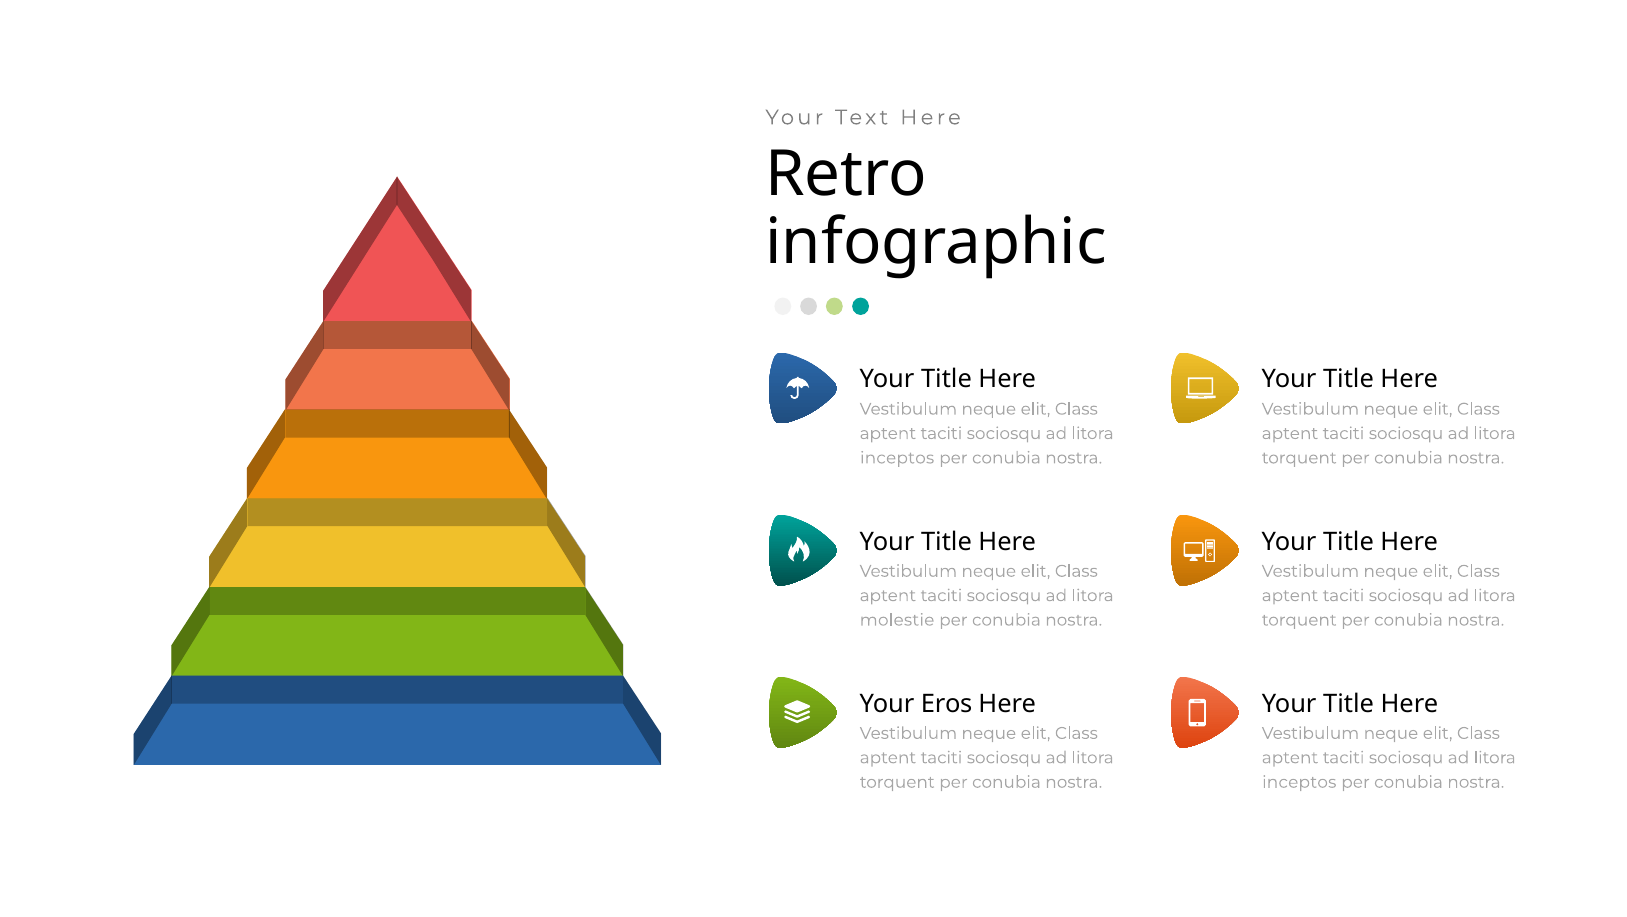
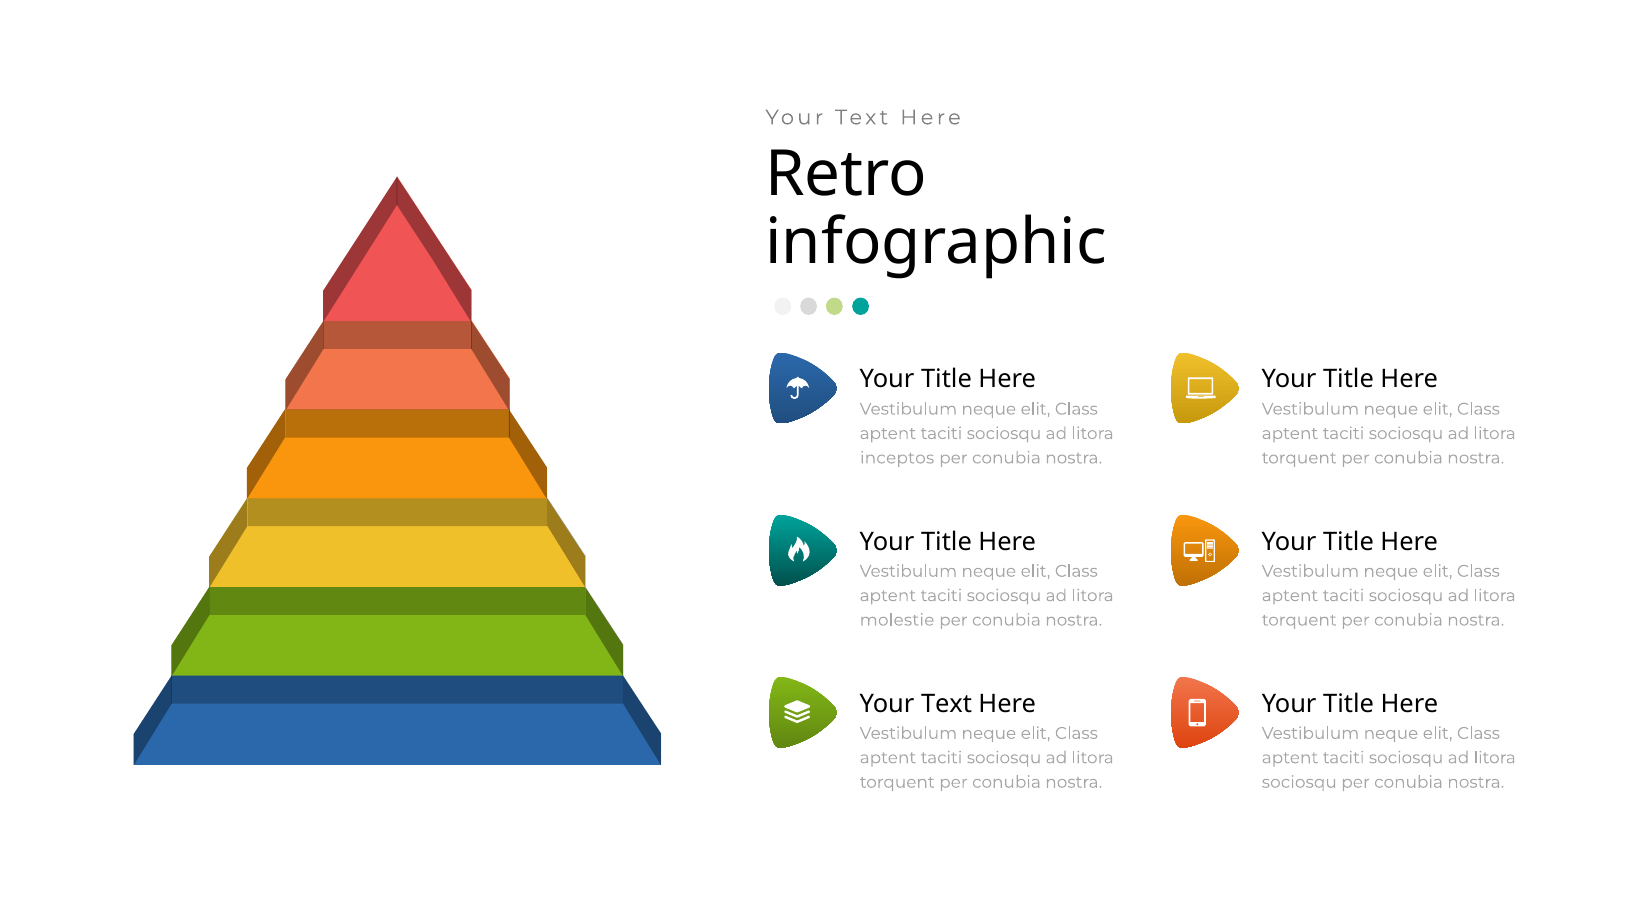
Eros at (947, 703): Eros -> Text
inceptos at (1299, 782): inceptos -> sociosqu
